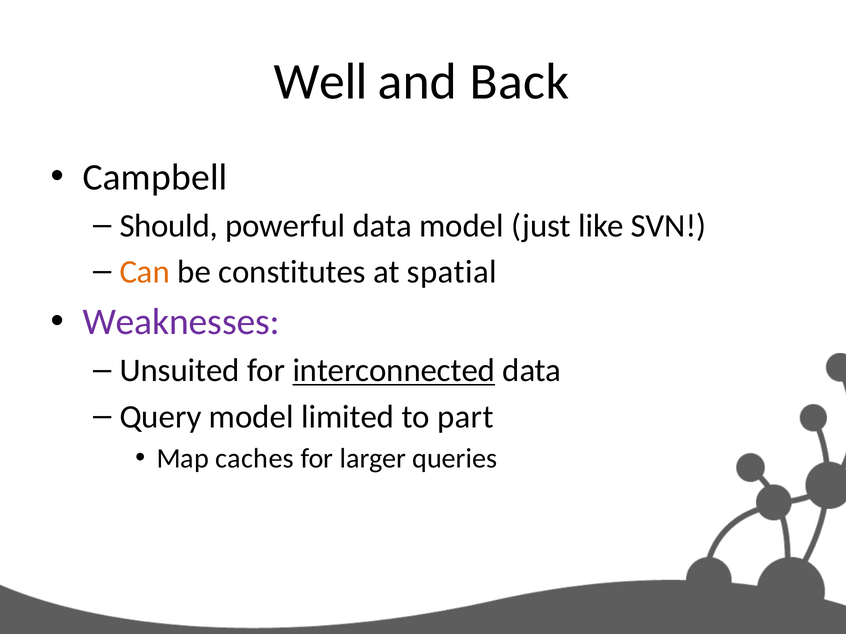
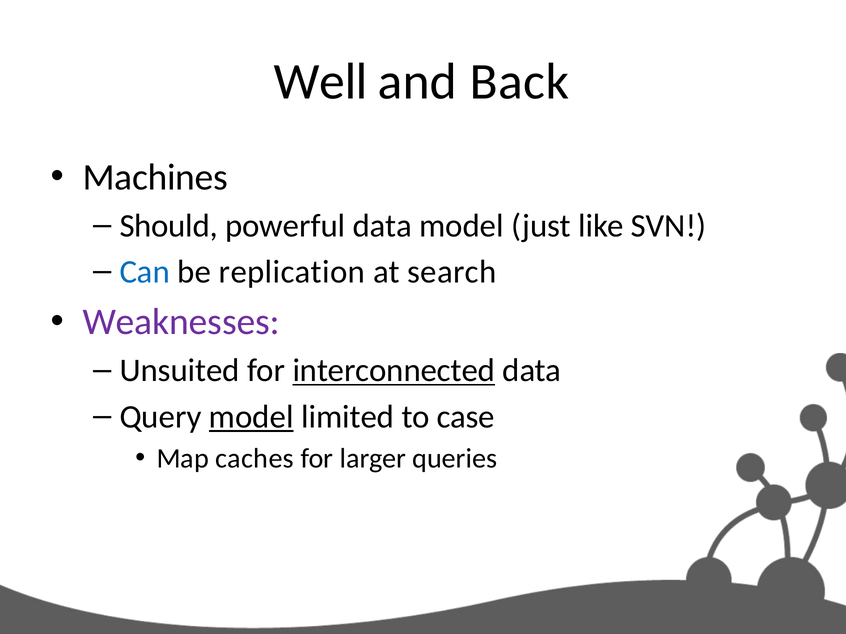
Campbell: Campbell -> Machines
Can colour: orange -> blue
constitutes: constitutes -> replication
spatial: spatial -> search
model at (251, 417) underline: none -> present
part: part -> case
